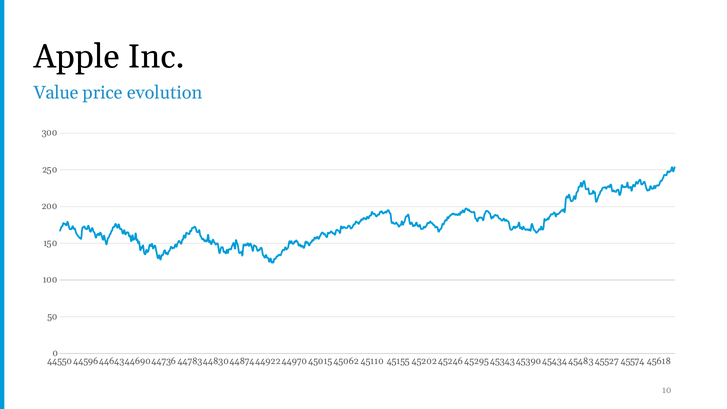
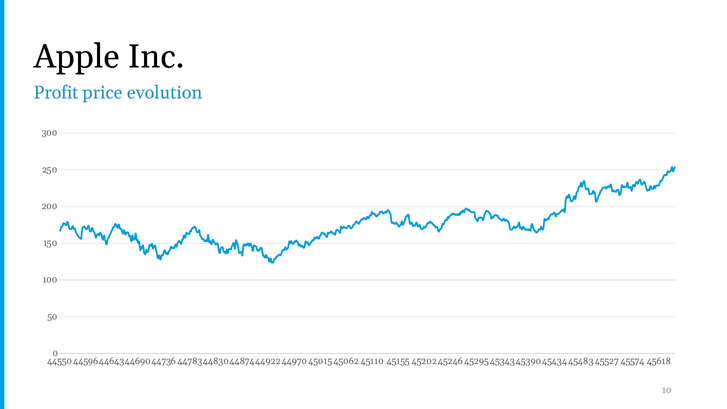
Value: Value -> Profit
